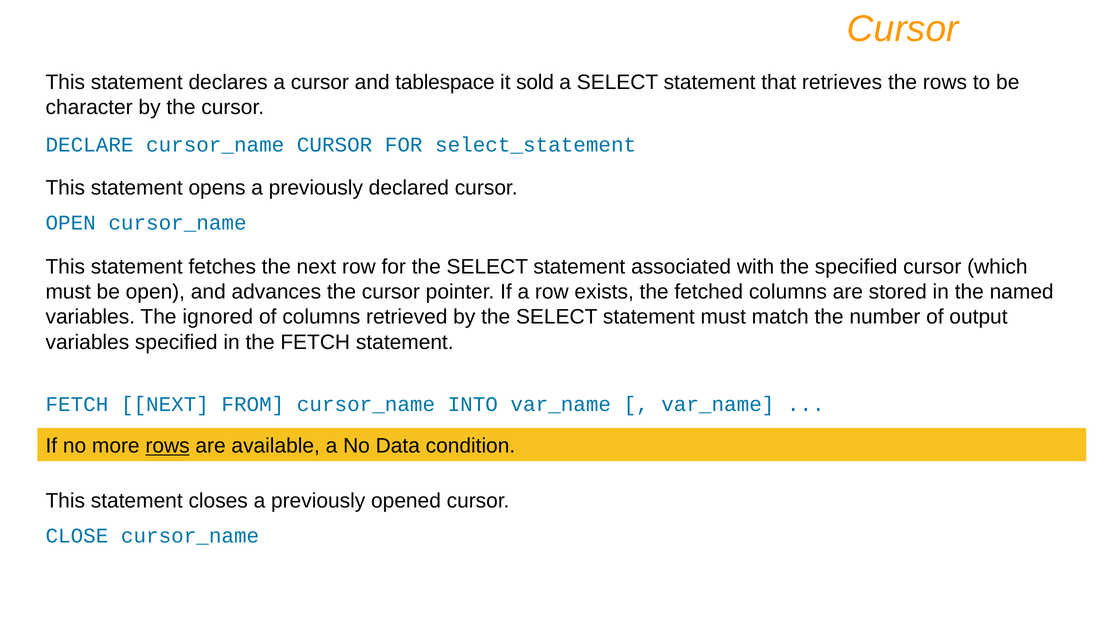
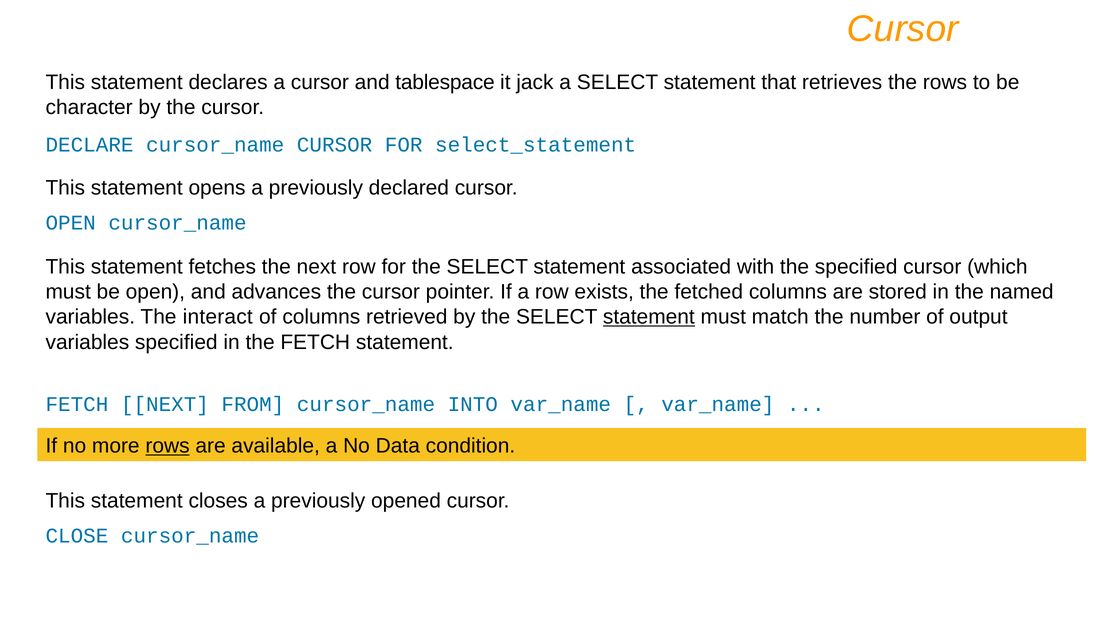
sold: sold -> jack
ignored: ignored -> interact
statement at (649, 317) underline: none -> present
